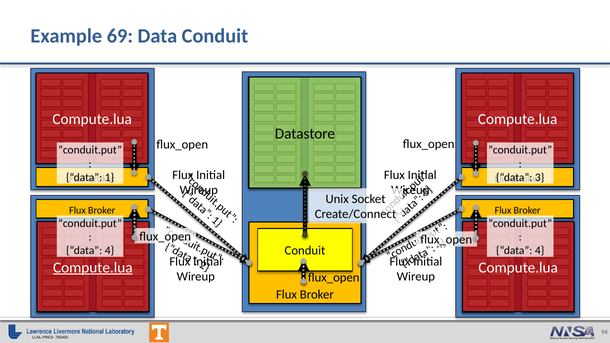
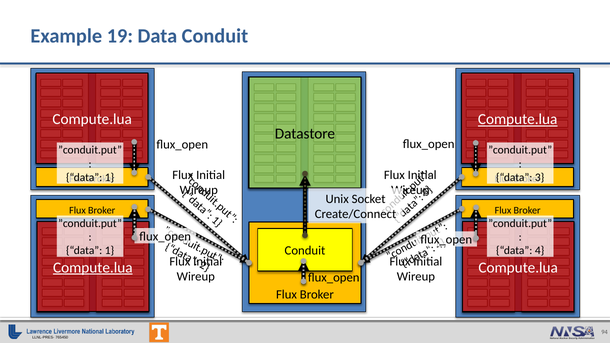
69: 69 -> 19
Compute.lua at (518, 119) underline: none -> present
4 at (109, 251): 4 -> 1
